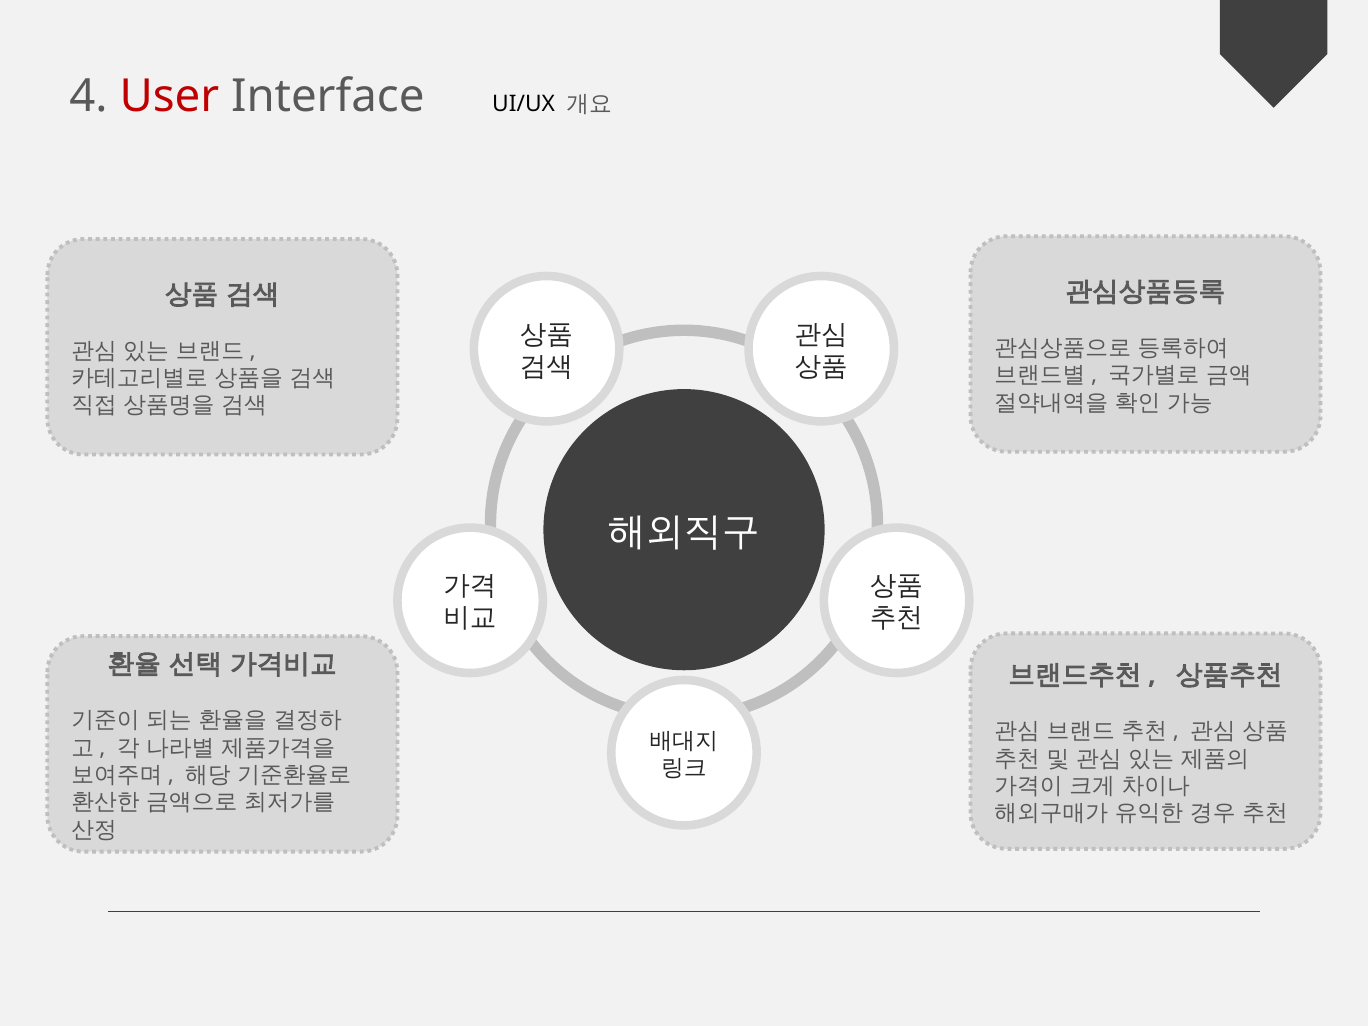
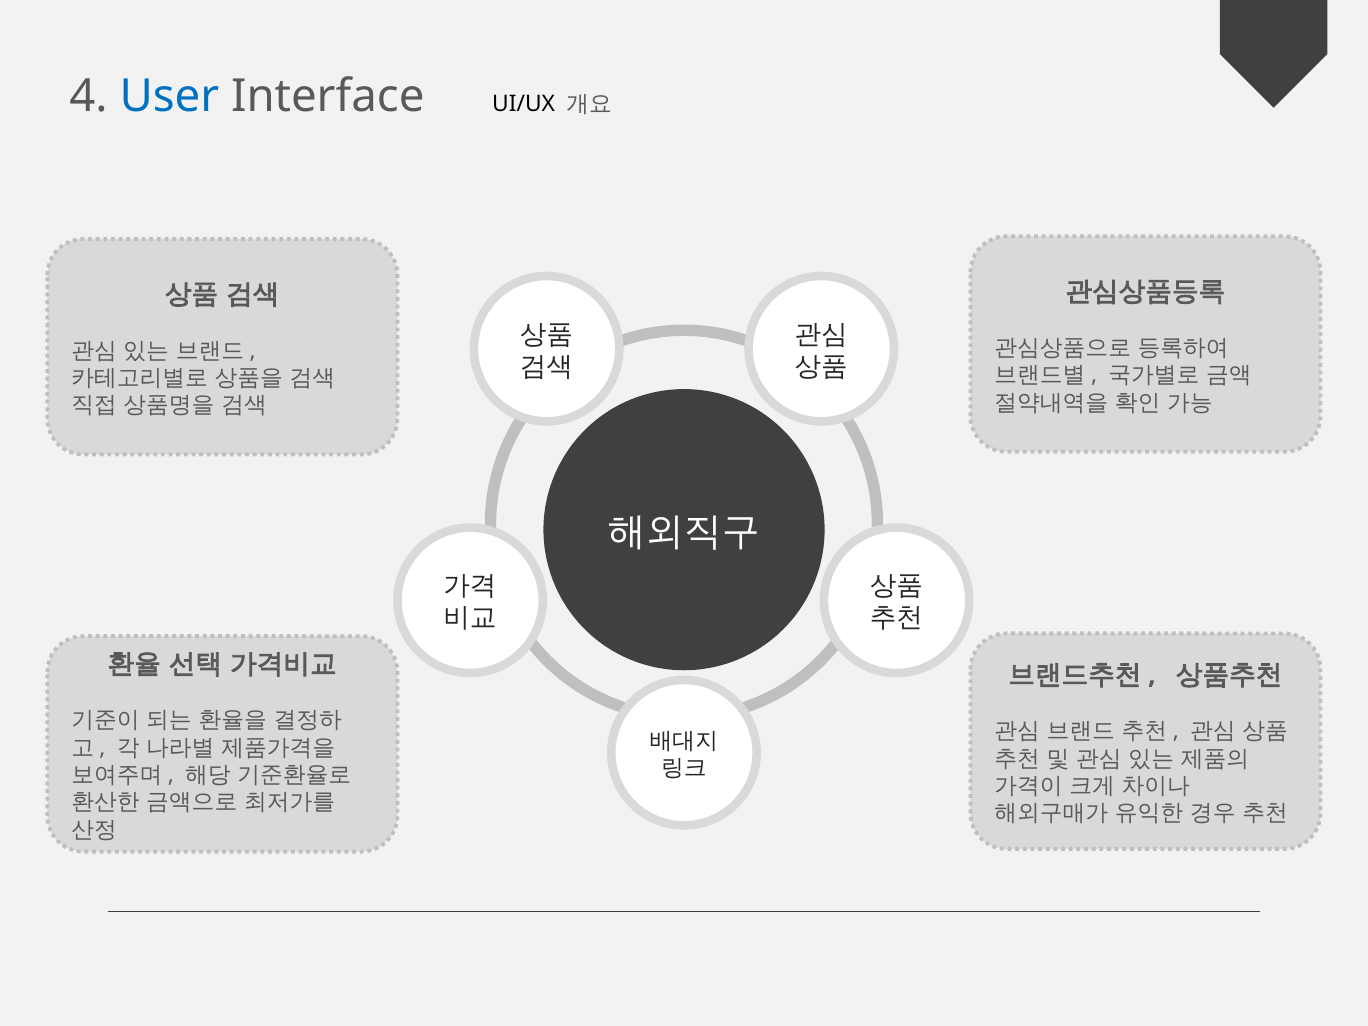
User colour: red -> blue
